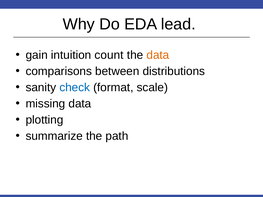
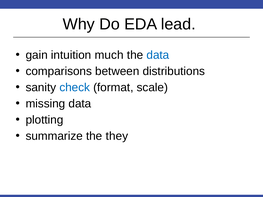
count: count -> much
data at (158, 55) colour: orange -> blue
path: path -> they
